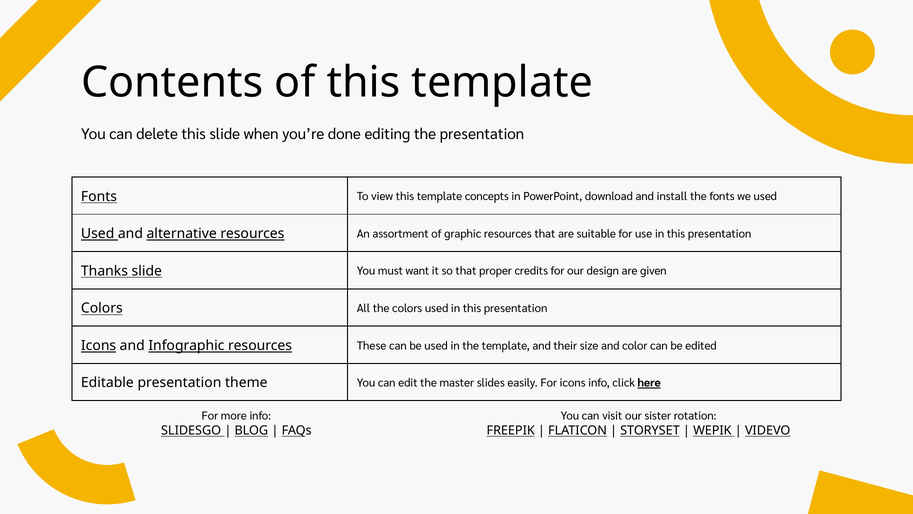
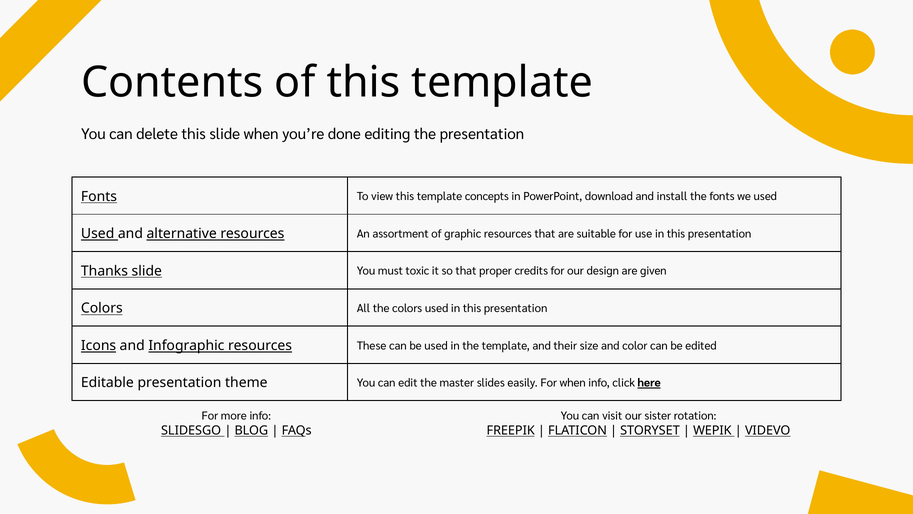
want: want -> toxic
For icons: icons -> when
